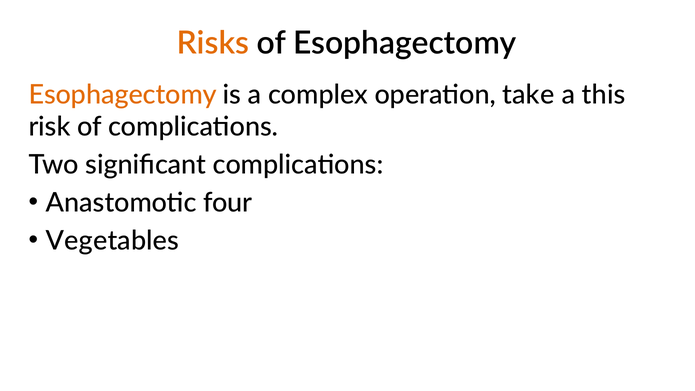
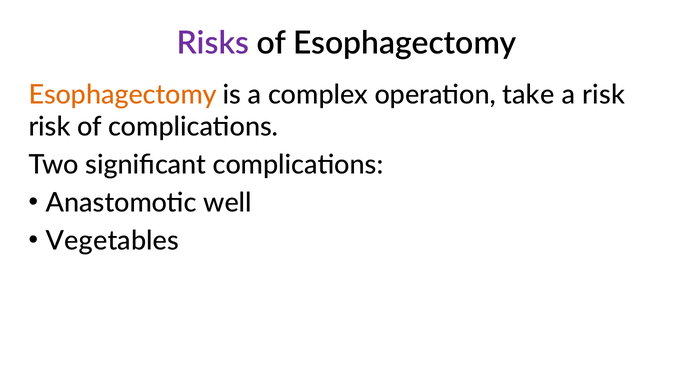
Risks colour: orange -> purple
a this: this -> risk
four: four -> well
